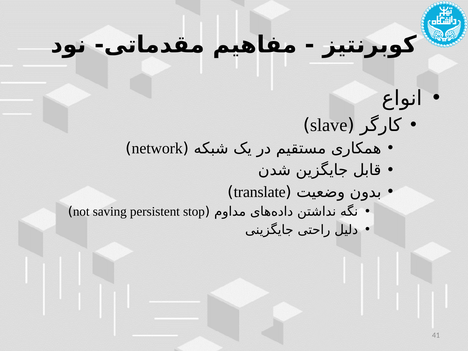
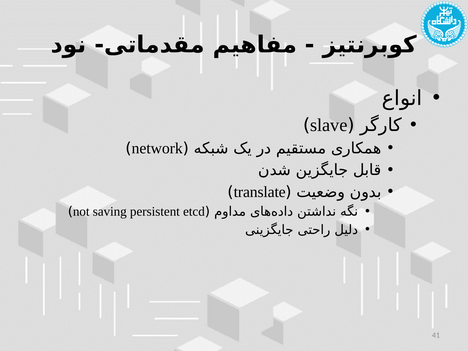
stop: stop -> etcd
